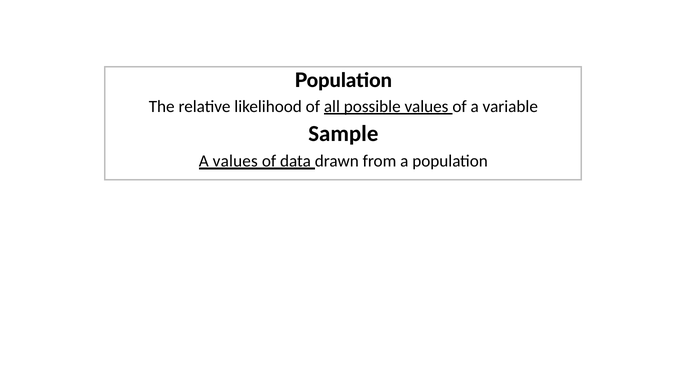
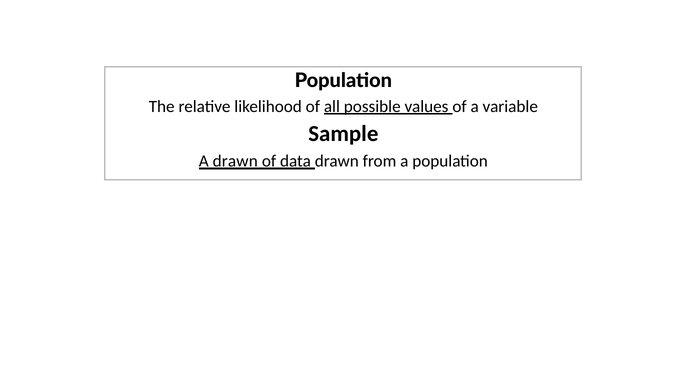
A values: values -> drawn
